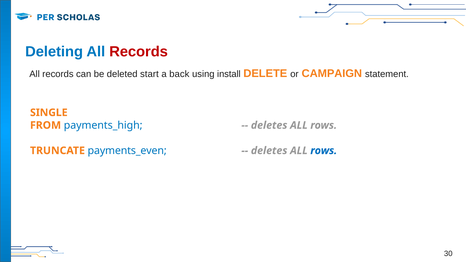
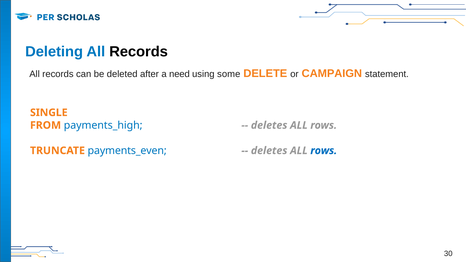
Records at (139, 52) colour: red -> black
start: start -> after
back: back -> need
install: install -> some
